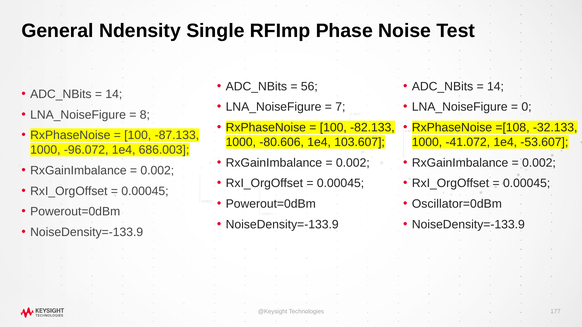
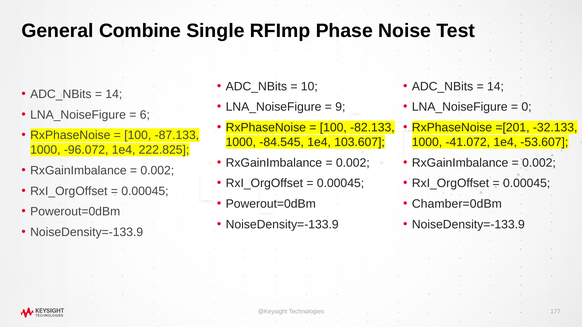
Ndensity: Ndensity -> Combine
56: 56 -> 10
7: 7 -> 9
8: 8 -> 6
=[108: =[108 -> =[201
-80.606: -80.606 -> -84.545
686.003: 686.003 -> 222.825
Oscillator=0dBm: Oscillator=0dBm -> Chamber=0dBm
